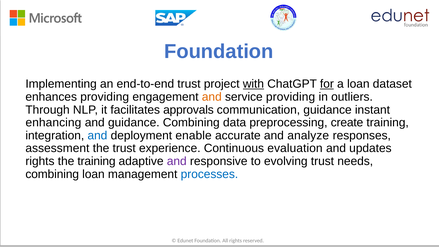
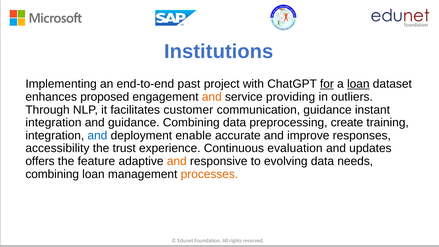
Foundation at (219, 52): Foundation -> Institutions
end-to-end trust: trust -> past
with underline: present -> none
loan at (358, 84) underline: none -> present
enhances providing: providing -> proposed
approvals: approvals -> customer
enhancing at (53, 123): enhancing -> integration
analyze: analyze -> improve
assessment: assessment -> accessibility
rights at (40, 161): rights -> offers
the training: training -> feature
and at (177, 161) colour: purple -> orange
evolving trust: trust -> data
processes colour: blue -> orange
